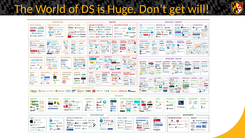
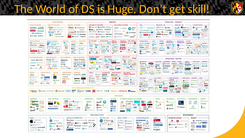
will: will -> skill
